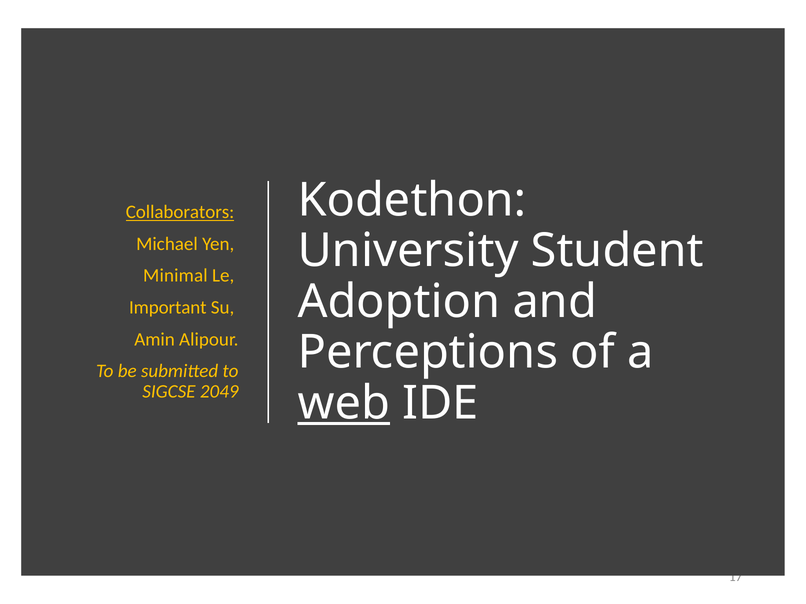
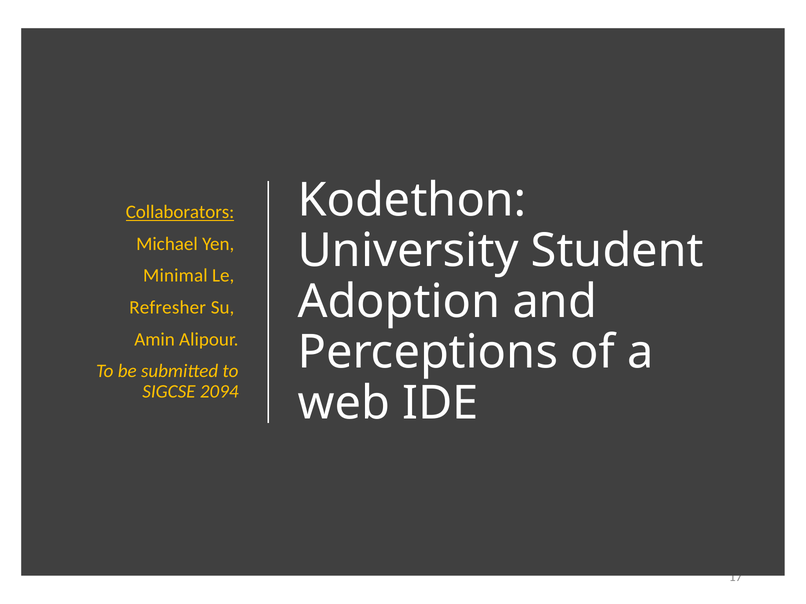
Important: Important -> Refresher
2049: 2049 -> 2094
web underline: present -> none
